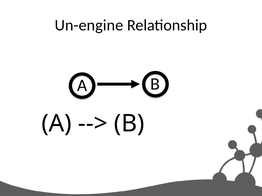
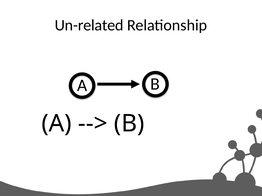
Un-engine: Un-engine -> Un-related
